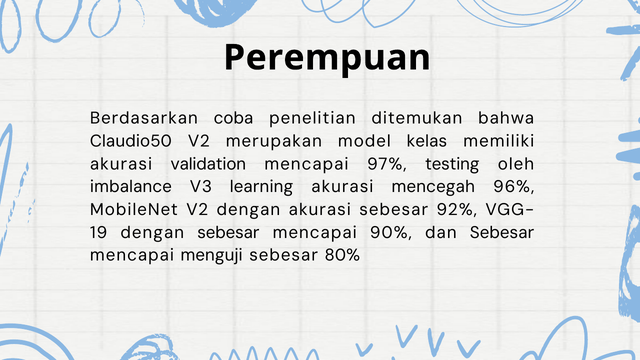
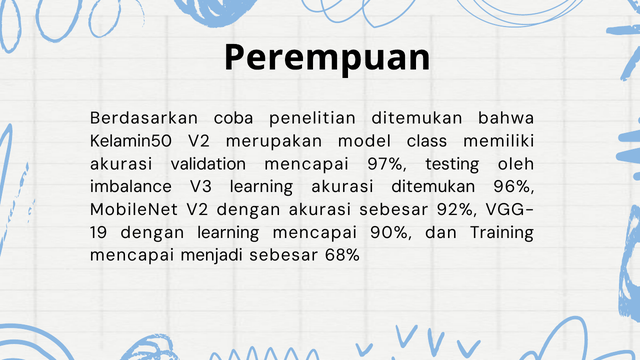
Claudio50: Claudio50 -> Kelamin50
kelas: kelas -> class
akurasi mencegah: mencegah -> ditemukan
dengan sebesar: sebesar -> learning
dan Sebesar: Sebesar -> Training
menguji: menguji -> menjadi
80%: 80% -> 68%
